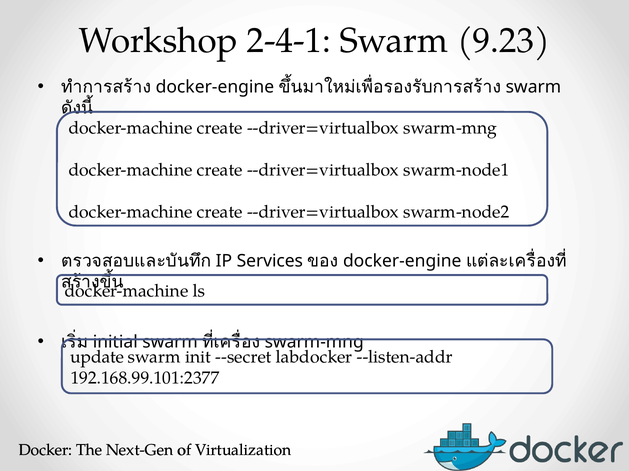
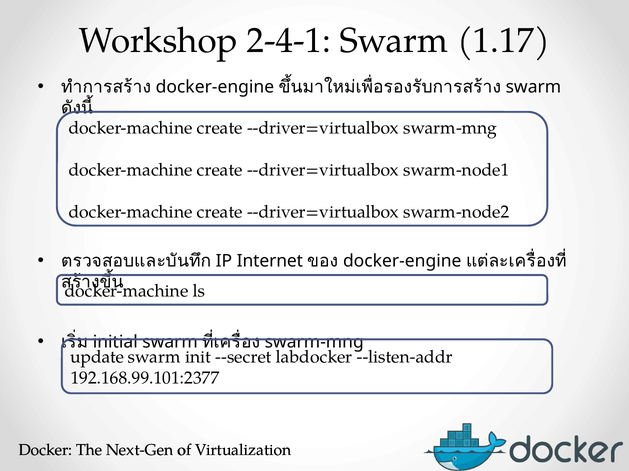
9.23: 9.23 -> 1.17
Services: Services -> Internet
